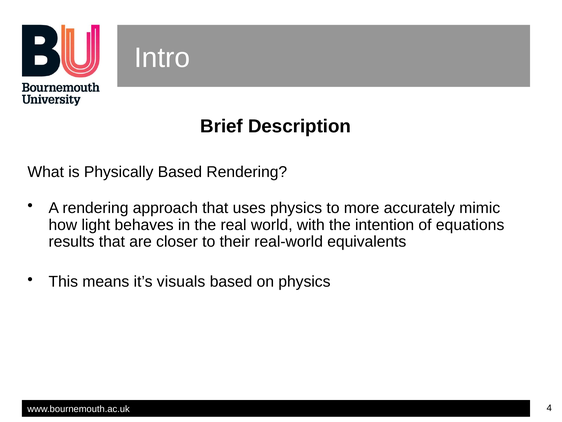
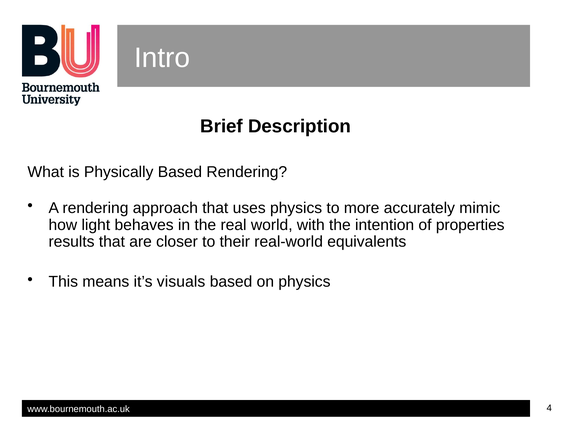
equations: equations -> properties
